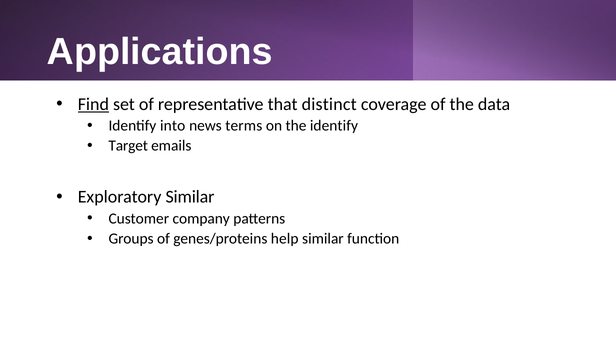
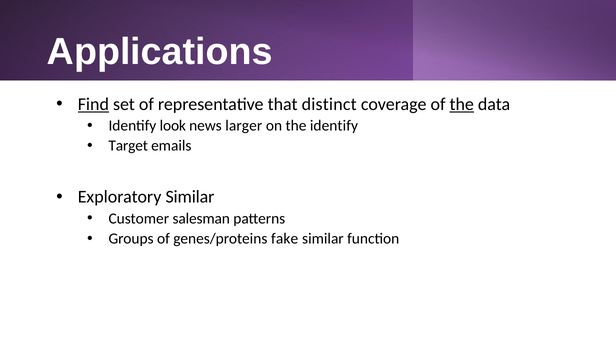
the at (462, 104) underline: none -> present
into: into -> look
terms: terms -> larger
company: company -> salesman
help: help -> fake
